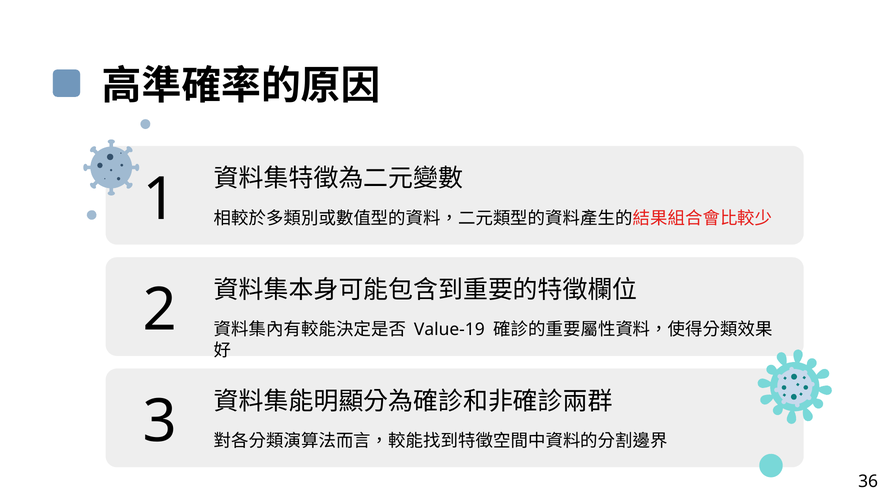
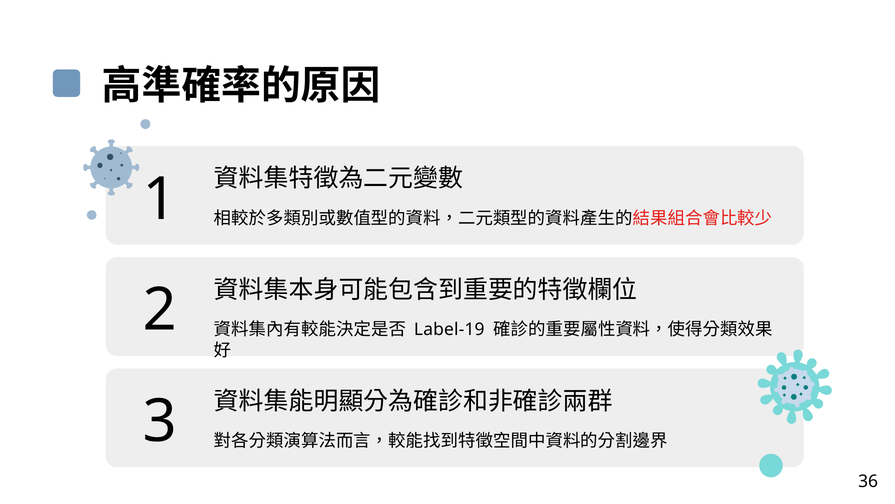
Value-19: Value-19 -> Label-19
